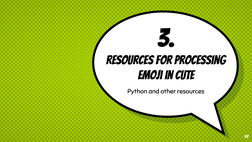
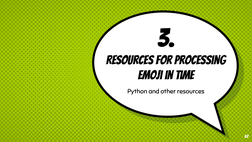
Cute: Cute -> Time
